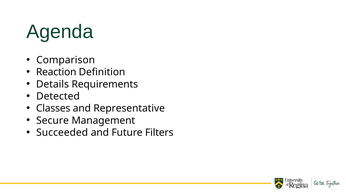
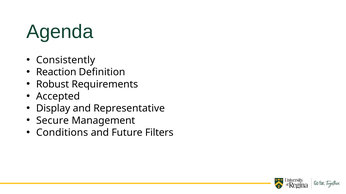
Comparison: Comparison -> Consistently
Details: Details -> Robust
Detected: Detected -> Accepted
Classes: Classes -> Display
Succeeded: Succeeded -> Conditions
